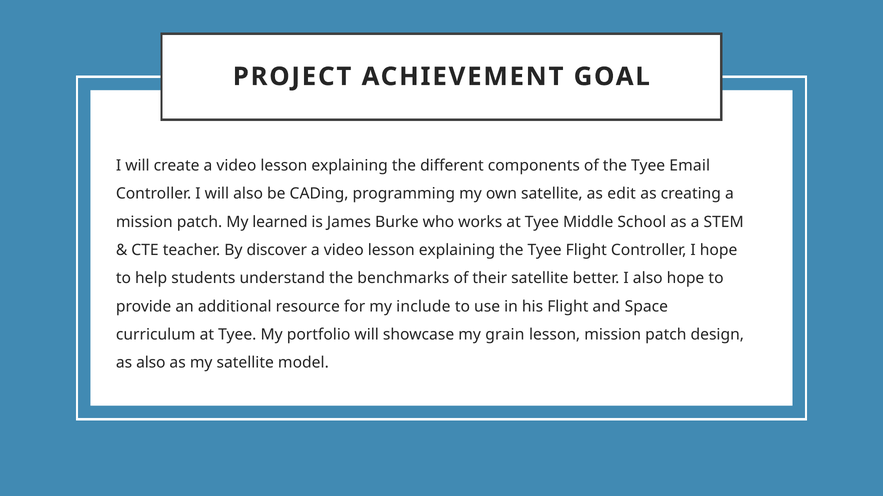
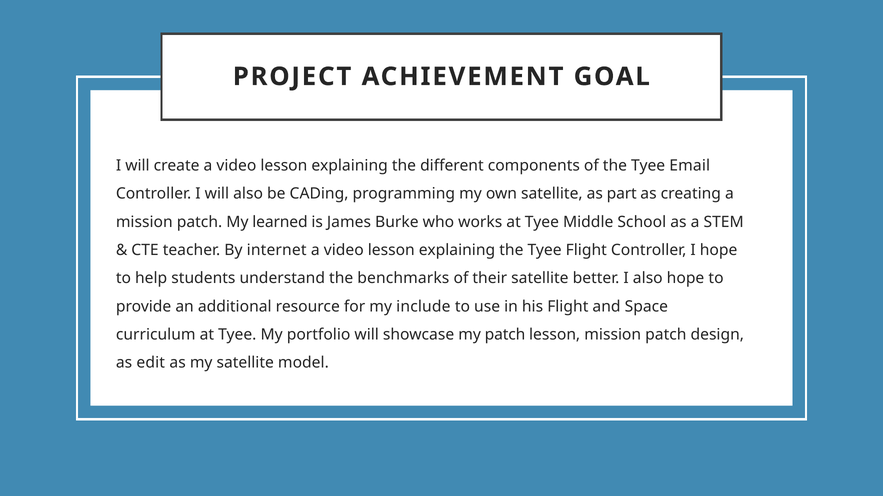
edit: edit -> part
discover: discover -> internet
my grain: grain -> patch
as also: also -> edit
